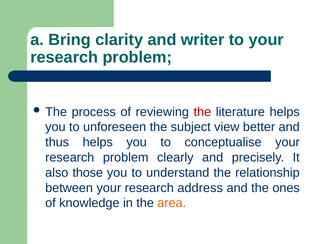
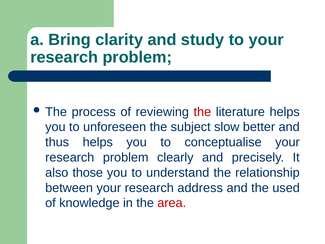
writer: writer -> study
view: view -> slow
ones: ones -> used
area colour: orange -> red
